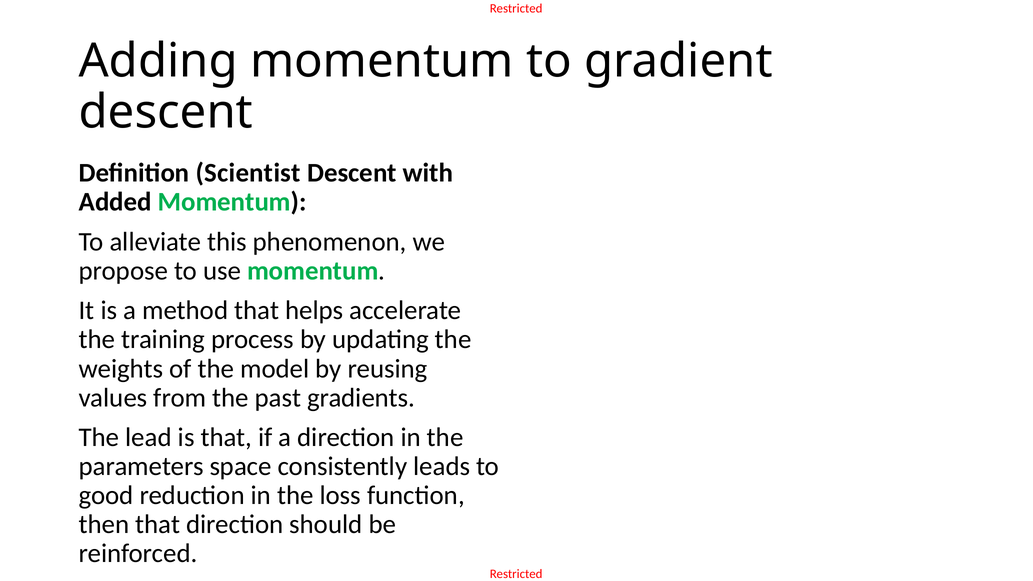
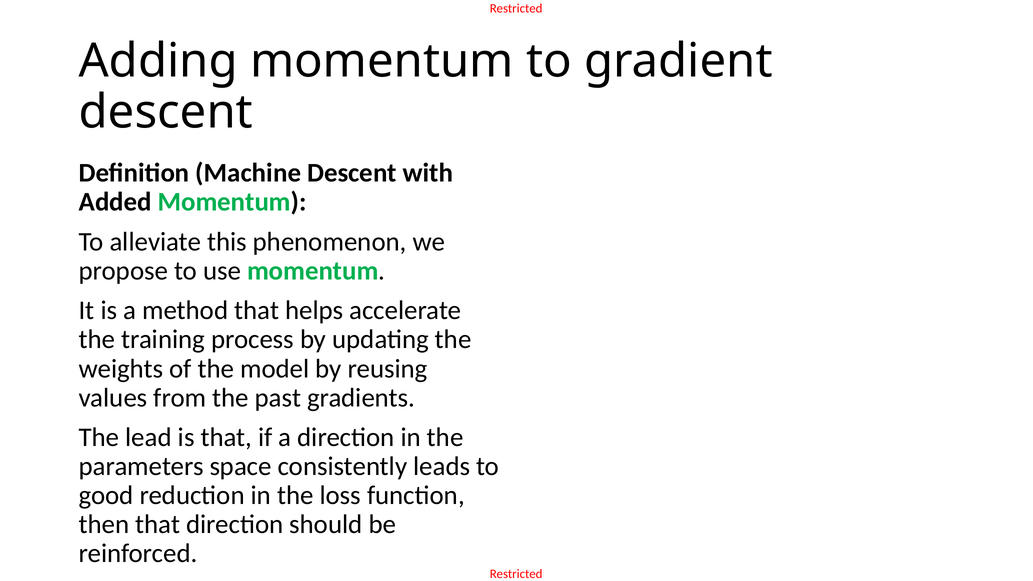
Scientist: Scientist -> Machine
